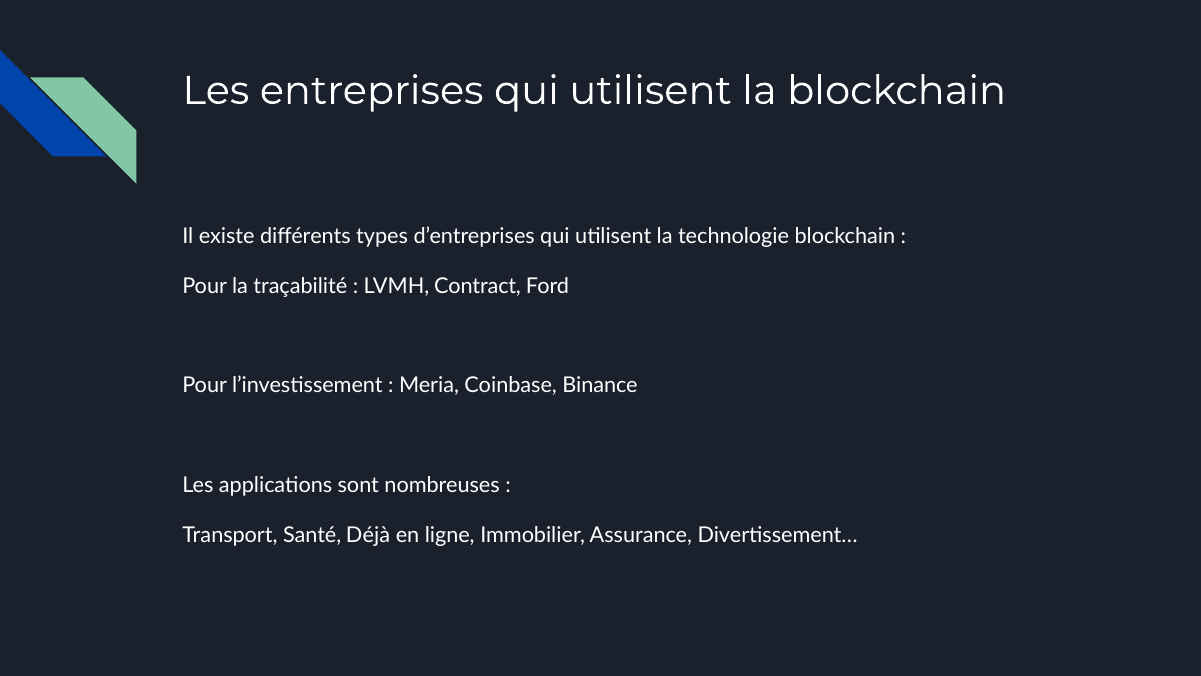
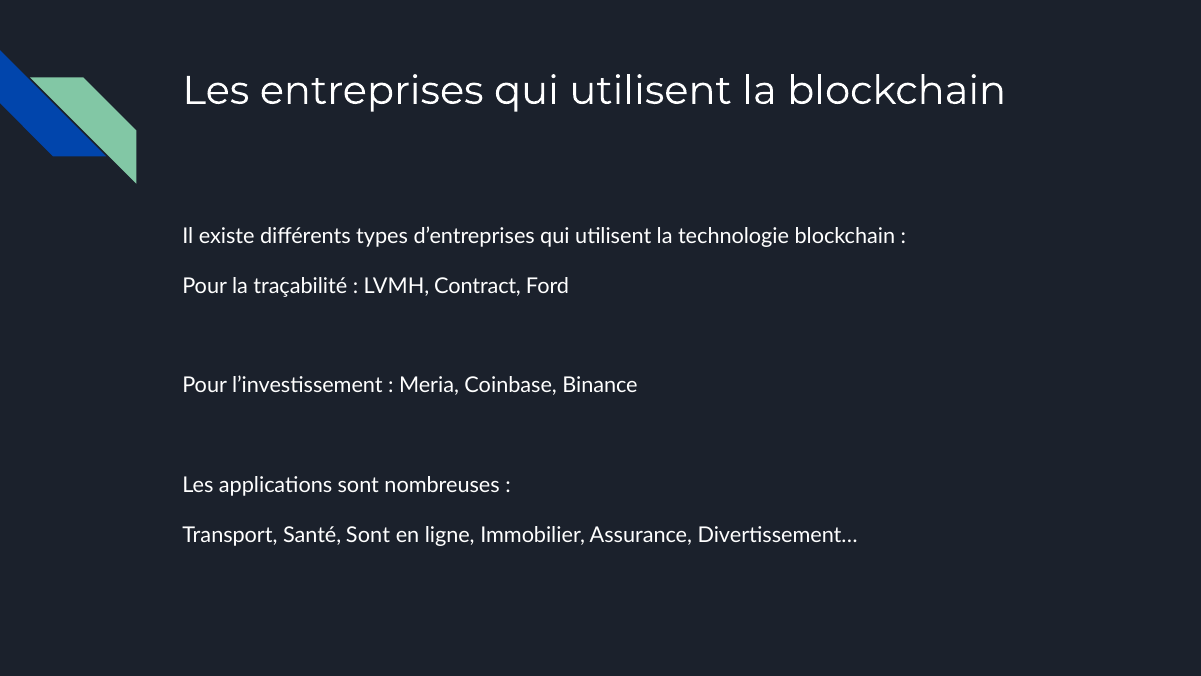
Santé Déjà: Déjà -> Sont
